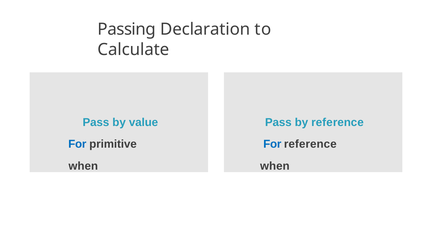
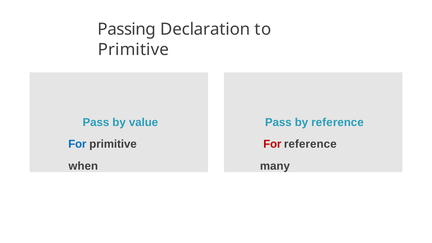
Calculate at (133, 50): Calculate -> Primitive
For at (272, 144) colour: blue -> red
when at (275, 166): when -> many
